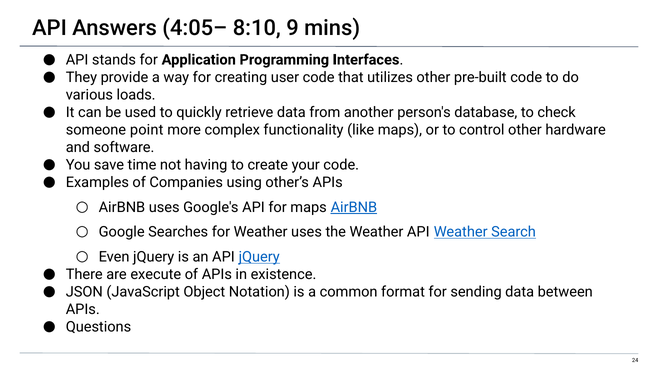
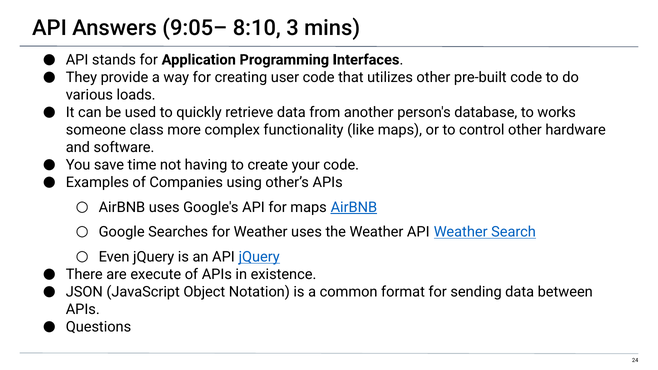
4:05–: 4:05– -> 9:05–
9: 9 -> 3
check: check -> works
point: point -> class
